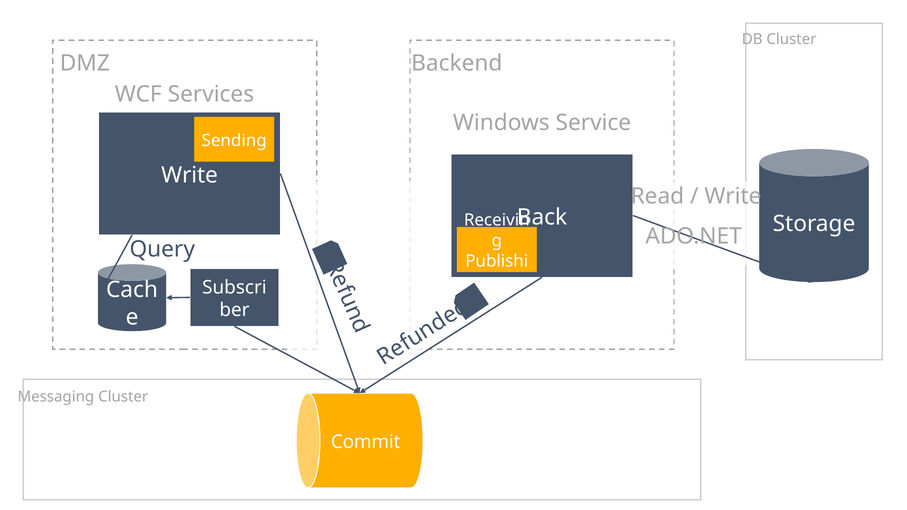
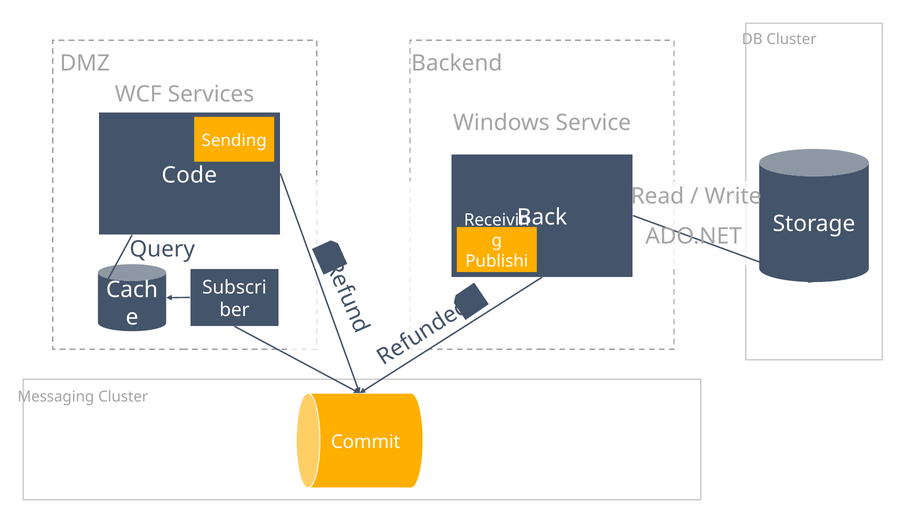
Write at (190, 175): Write -> Code
